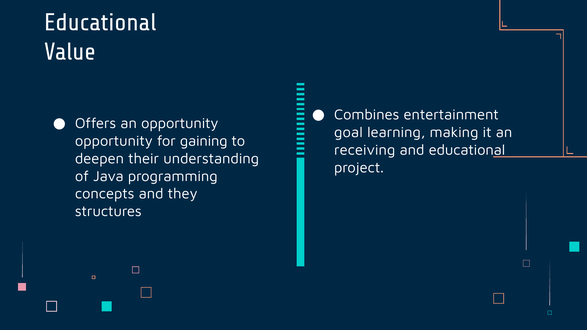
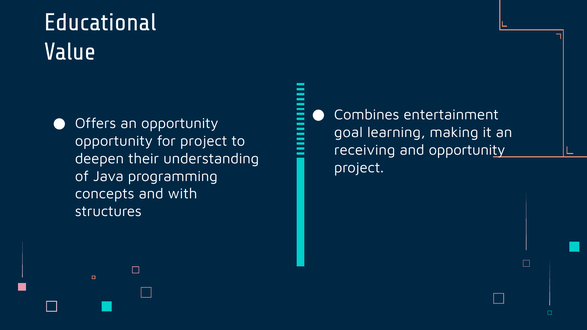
for gaining: gaining -> project
and educational: educational -> opportunity
they: they -> with
